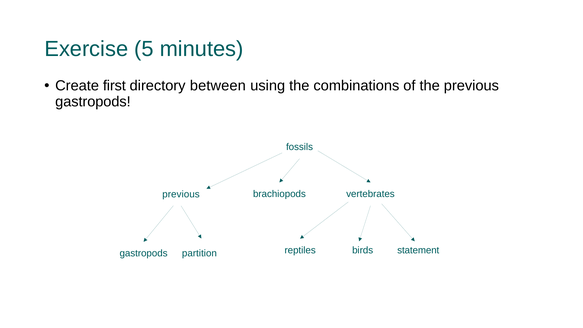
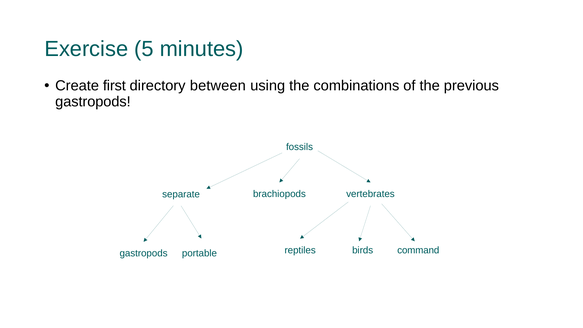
previous at (181, 194): previous -> separate
statement: statement -> command
partition: partition -> portable
